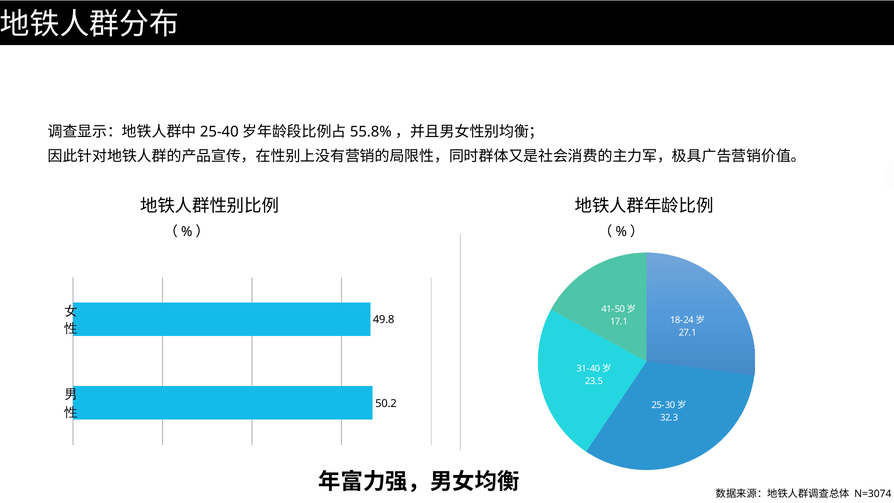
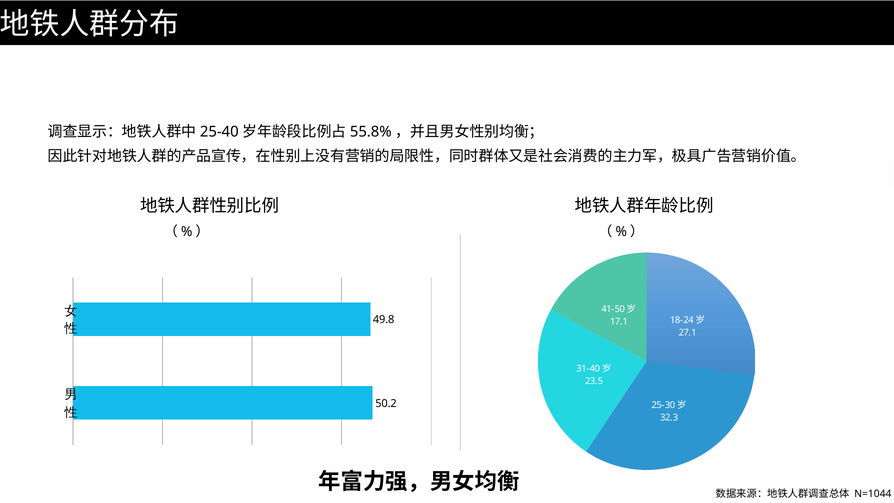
N=3074: N=3074 -> N=1044
